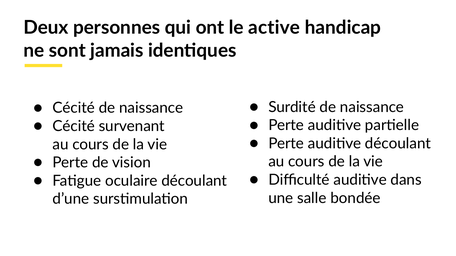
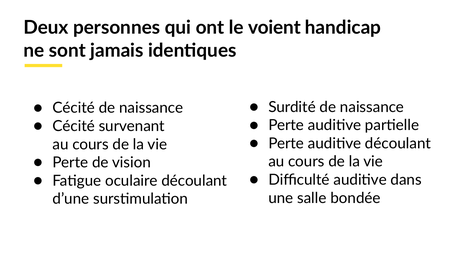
active: active -> voient
